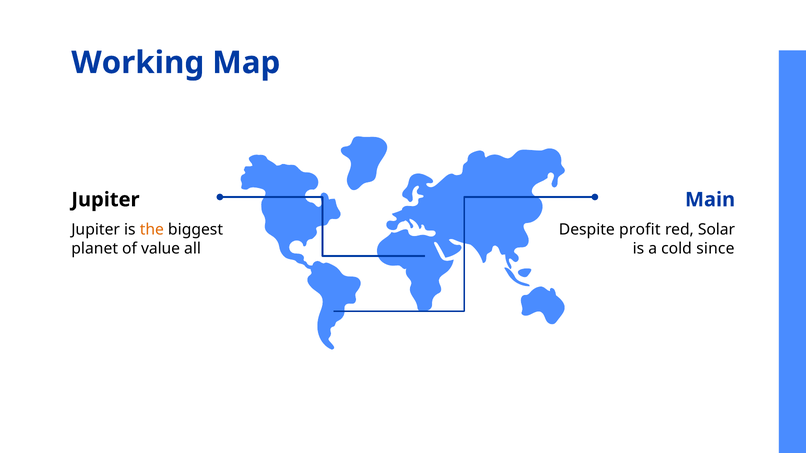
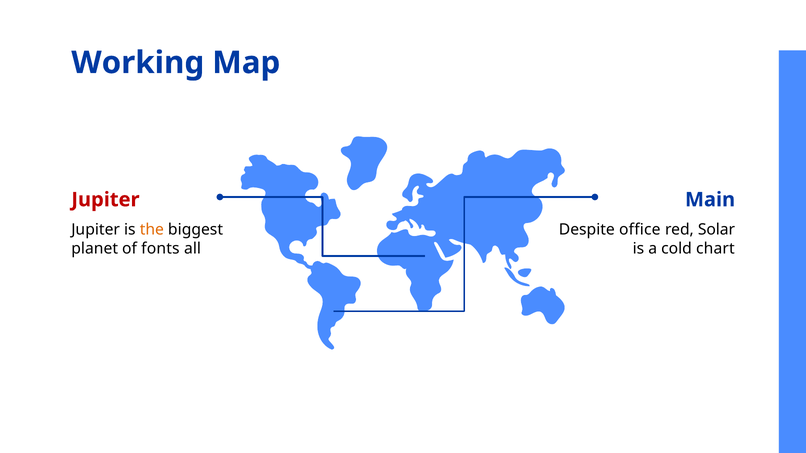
Jupiter at (105, 200) colour: black -> red
profit: profit -> office
value: value -> fonts
since: since -> chart
